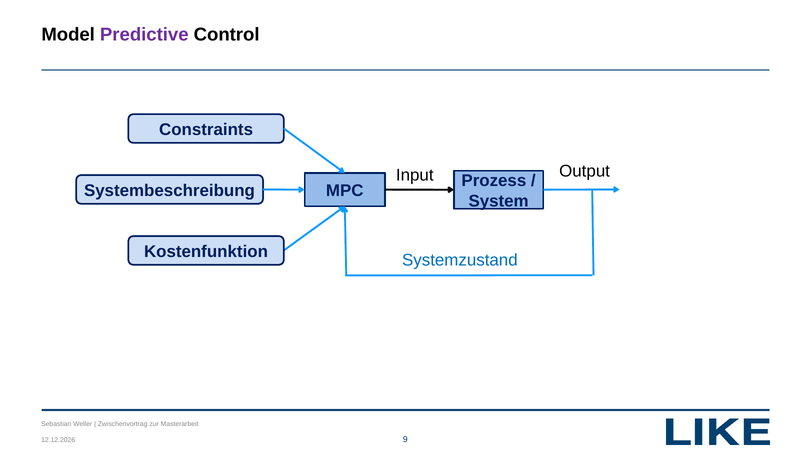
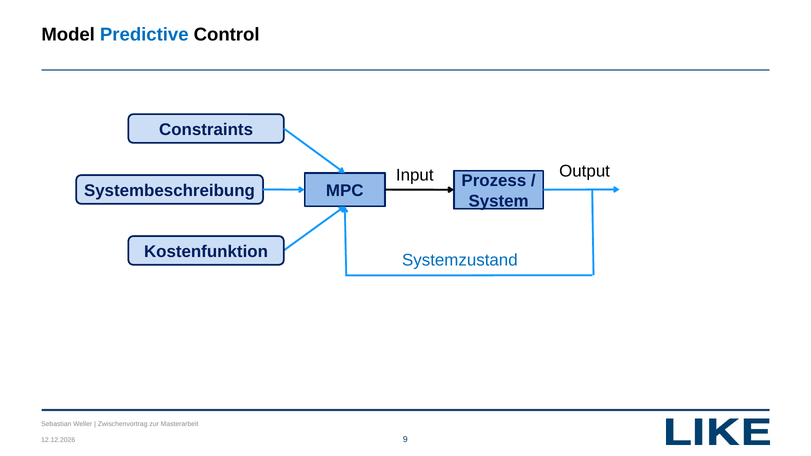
Predictive colour: purple -> blue
